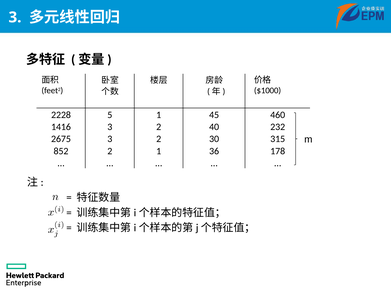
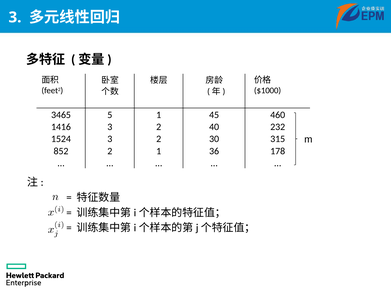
2228: 2228 -> 3465
2675: 2675 -> 1524
